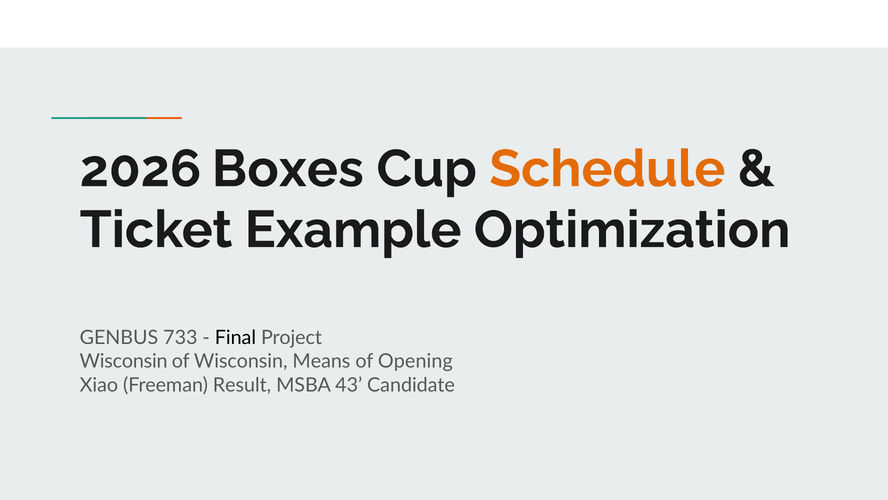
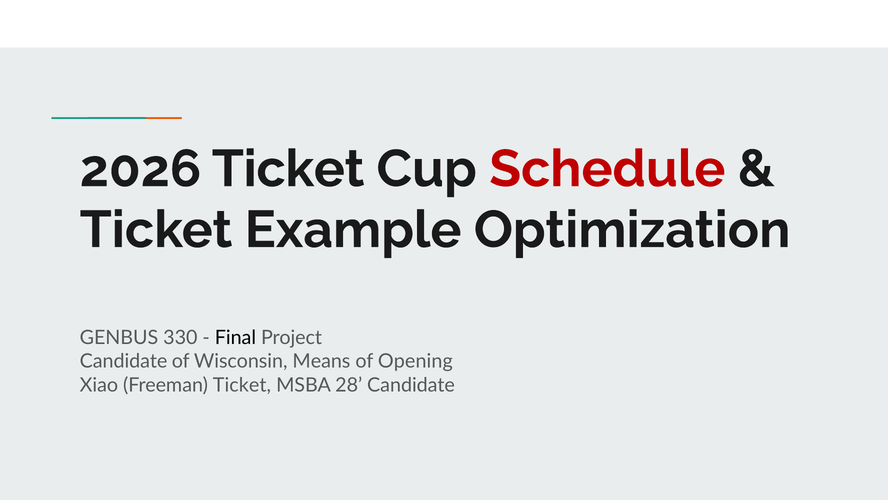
2026 Boxes: Boxes -> Ticket
Schedule colour: orange -> red
733: 733 -> 330
Wisconsin at (124, 361): Wisconsin -> Candidate
Freeman Result: Result -> Ticket
43: 43 -> 28
